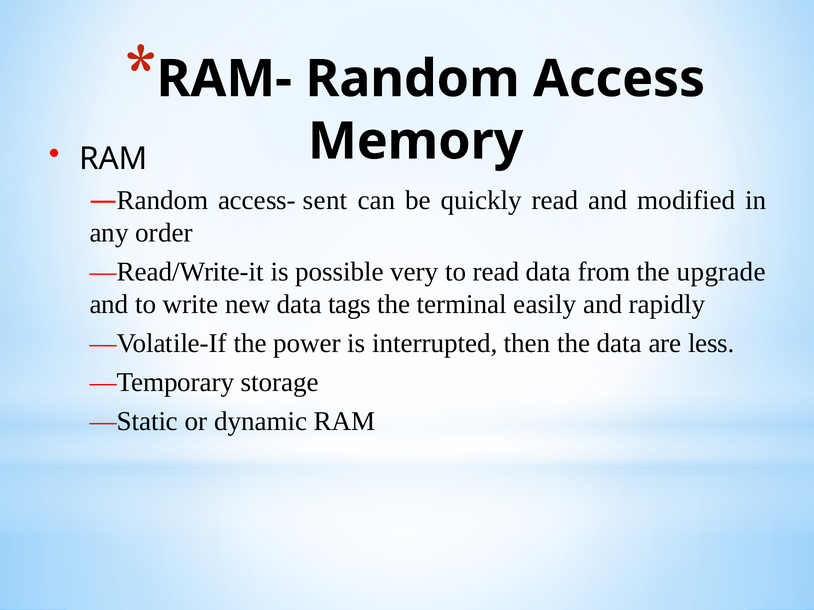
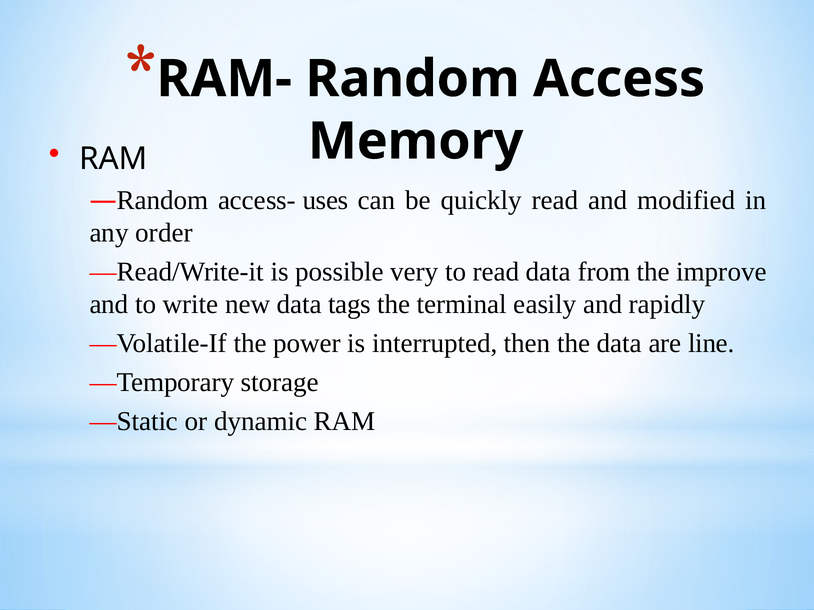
sent: sent -> uses
upgrade: upgrade -> improve
less: less -> line
